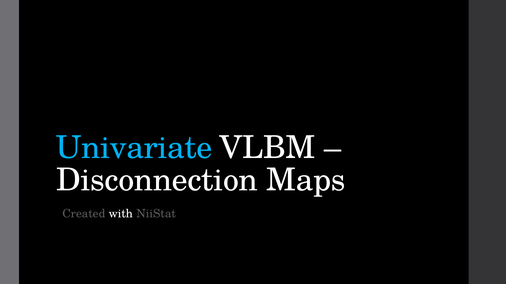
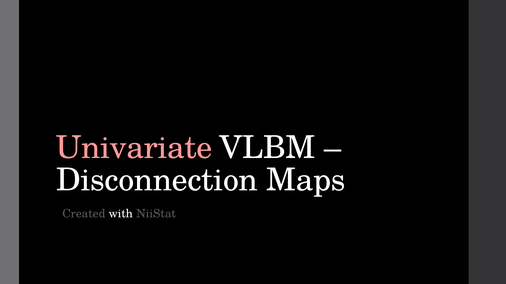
Univariate colour: light blue -> pink
